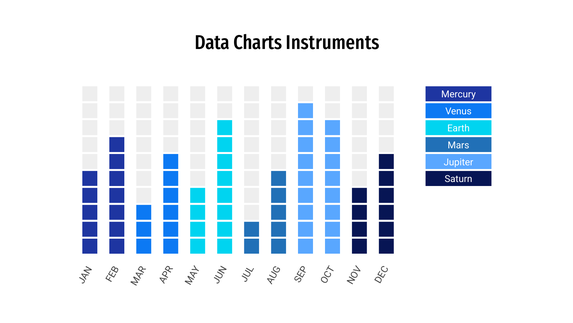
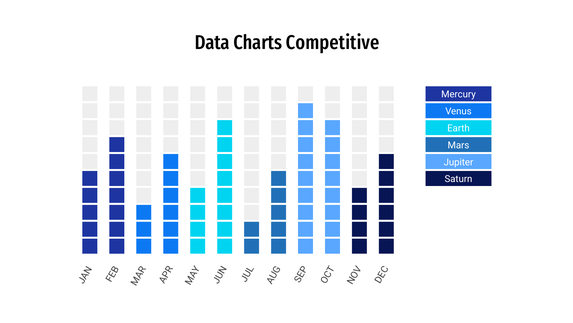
Instruments: Instruments -> Competitive
